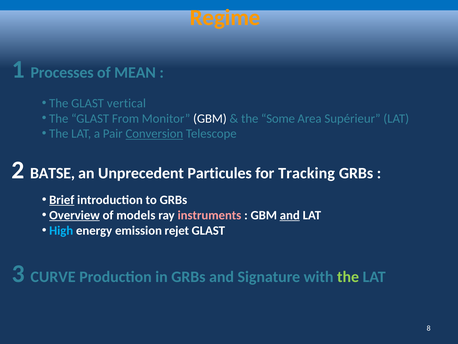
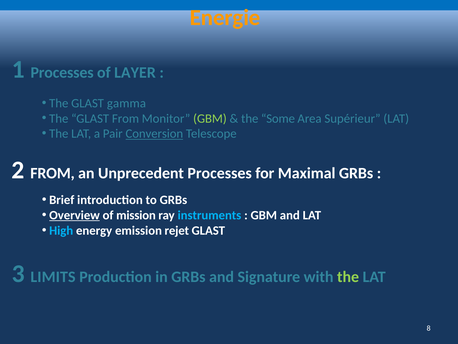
Regime: Regime -> Energie
MEAN: MEAN -> LAYER
vertical: vertical -> gamma
GBM at (210, 118) colour: white -> light green
2 BATSE: BATSE -> FROM
Unprecedent Particules: Particules -> Processes
Tracking: Tracking -> Maximal
Brief underline: present -> none
models: models -> mission
instruments colour: pink -> light blue
and at (290, 215) underline: present -> none
CURVE: CURVE -> LIMITS
